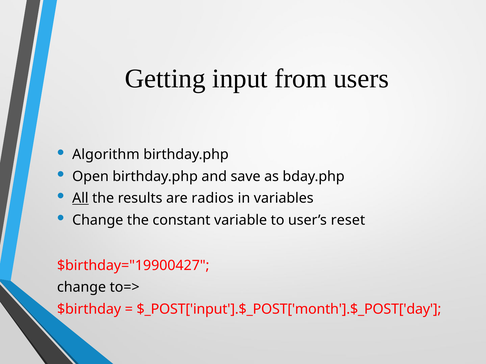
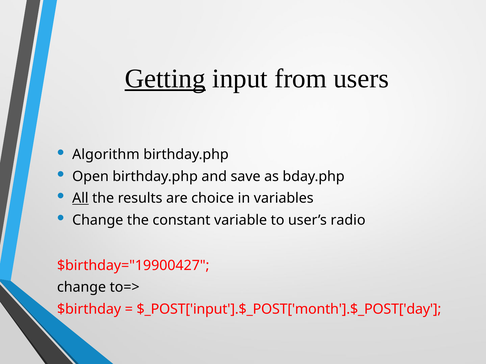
Getting underline: none -> present
radios: radios -> choice
reset: reset -> radio
